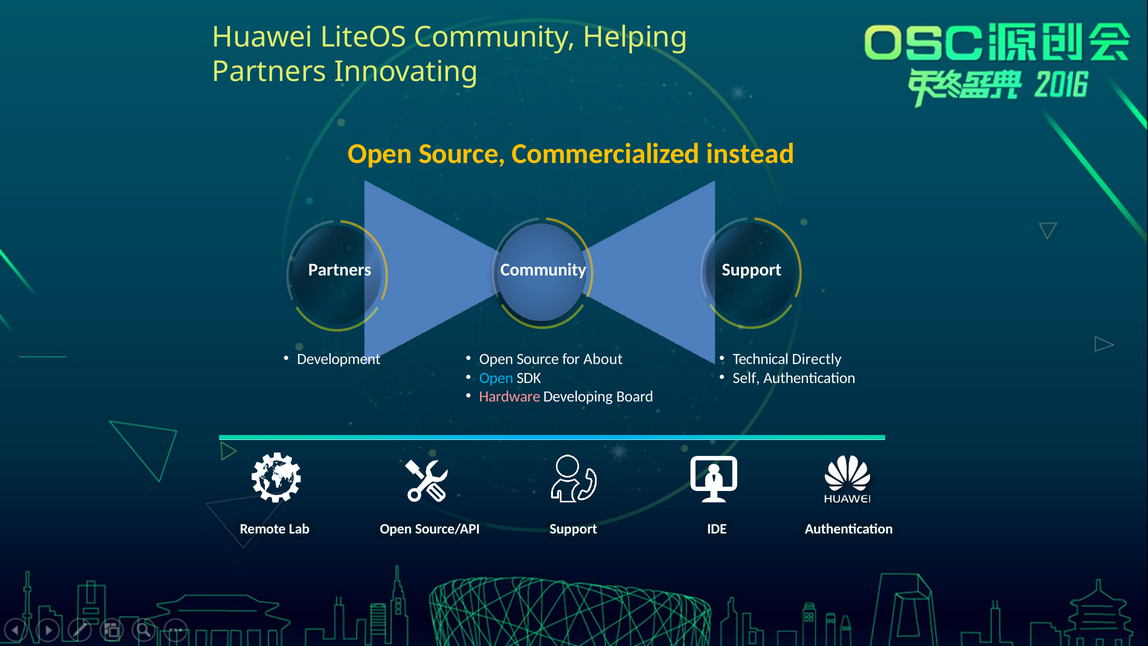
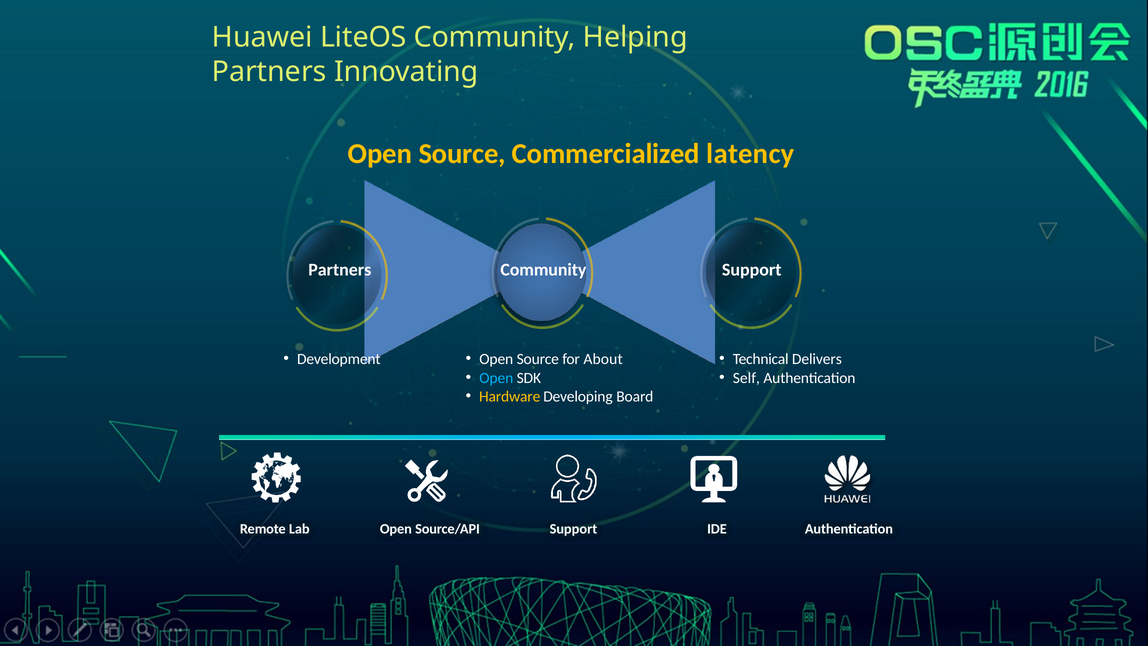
instead: instead -> latency
Directly: Directly -> Delivers
Hardware colour: pink -> yellow
